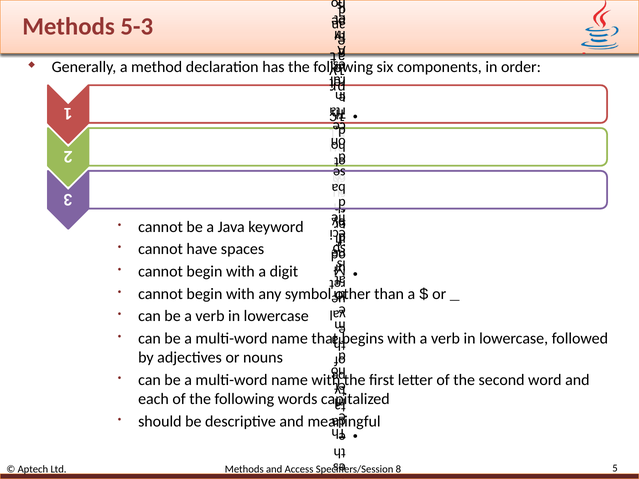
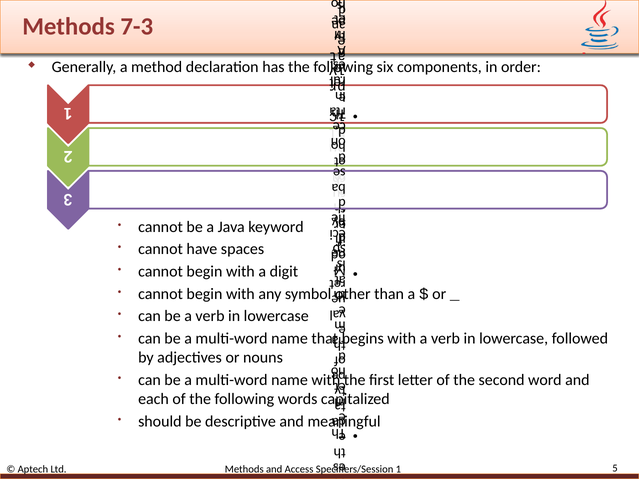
5-3: 5-3 -> 7-3
8 at (398, 469): 8 -> 1
